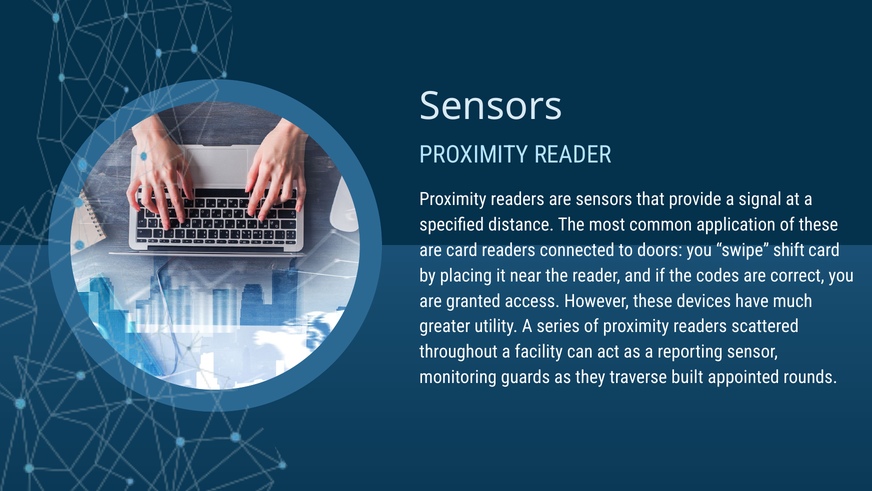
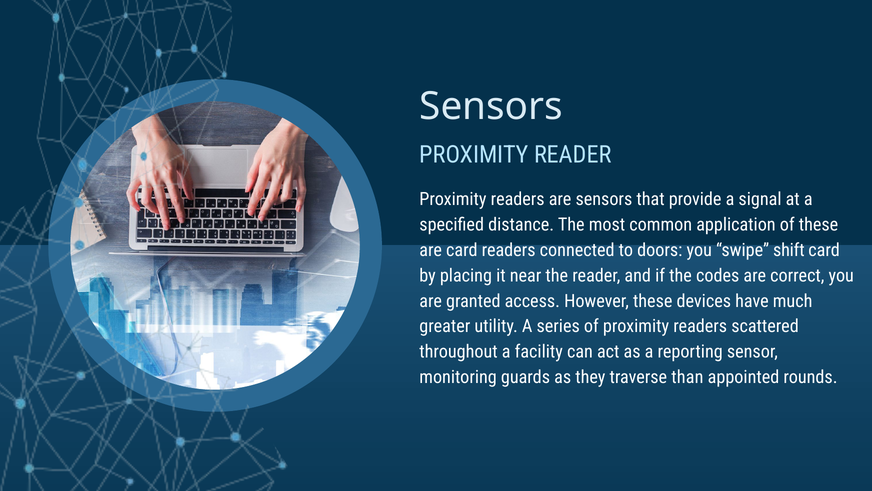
built: built -> than
